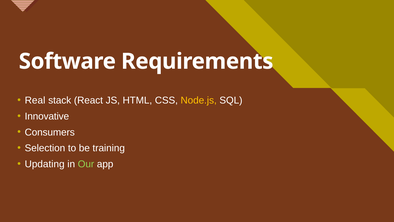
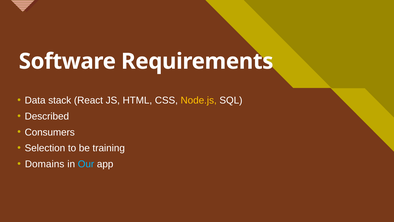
Real: Real -> Data
Innovative: Innovative -> Described
Updating: Updating -> Domains
Our colour: light green -> light blue
